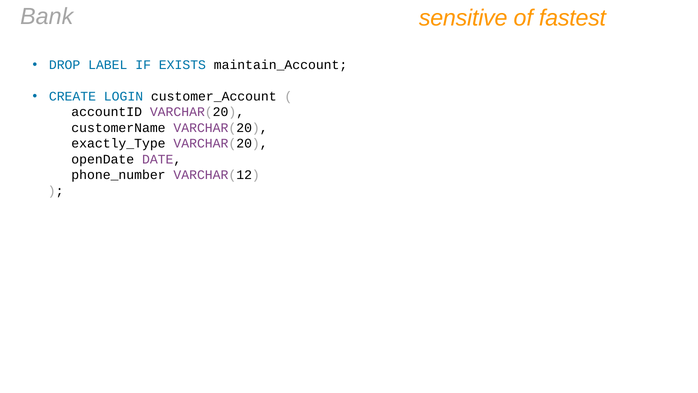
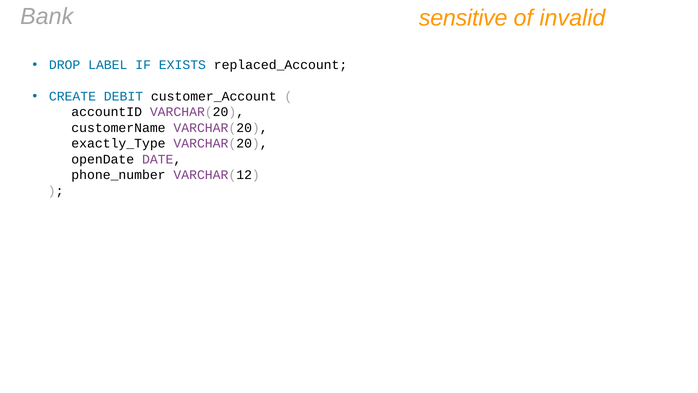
fastest: fastest -> invalid
maintain_Account: maintain_Account -> replaced_Account
LOGIN: LOGIN -> DEBIT
